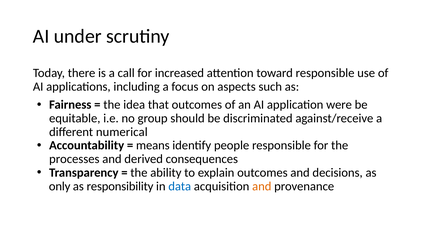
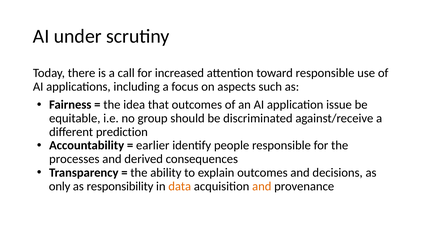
were: were -> issue
numerical: numerical -> prediction
means: means -> earlier
data colour: blue -> orange
